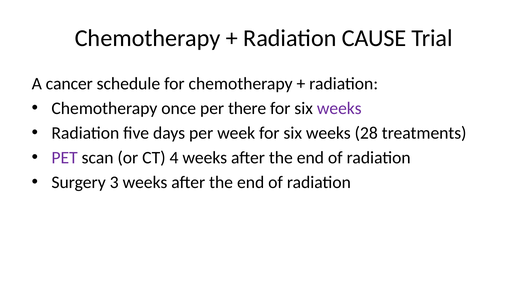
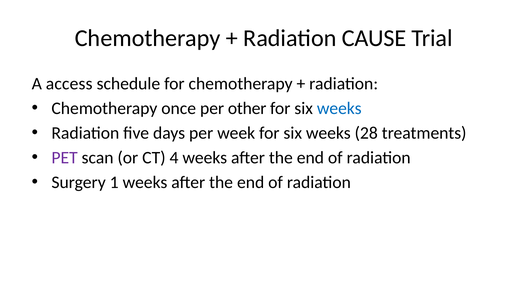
cancer: cancer -> access
there: there -> other
weeks at (339, 108) colour: purple -> blue
3: 3 -> 1
